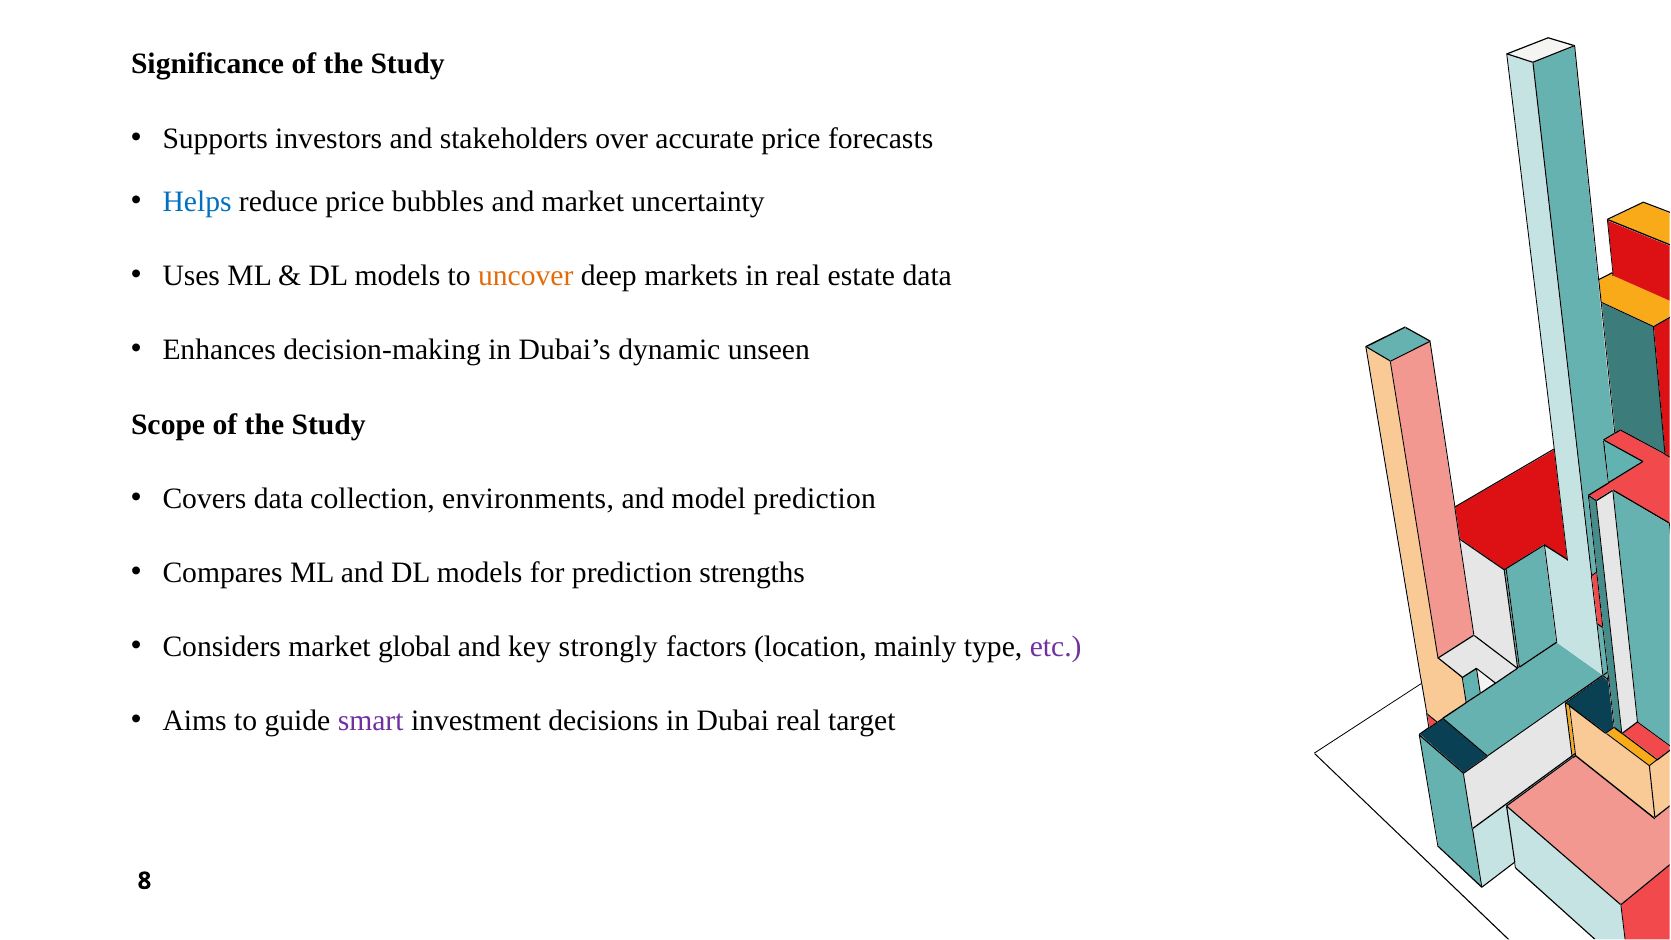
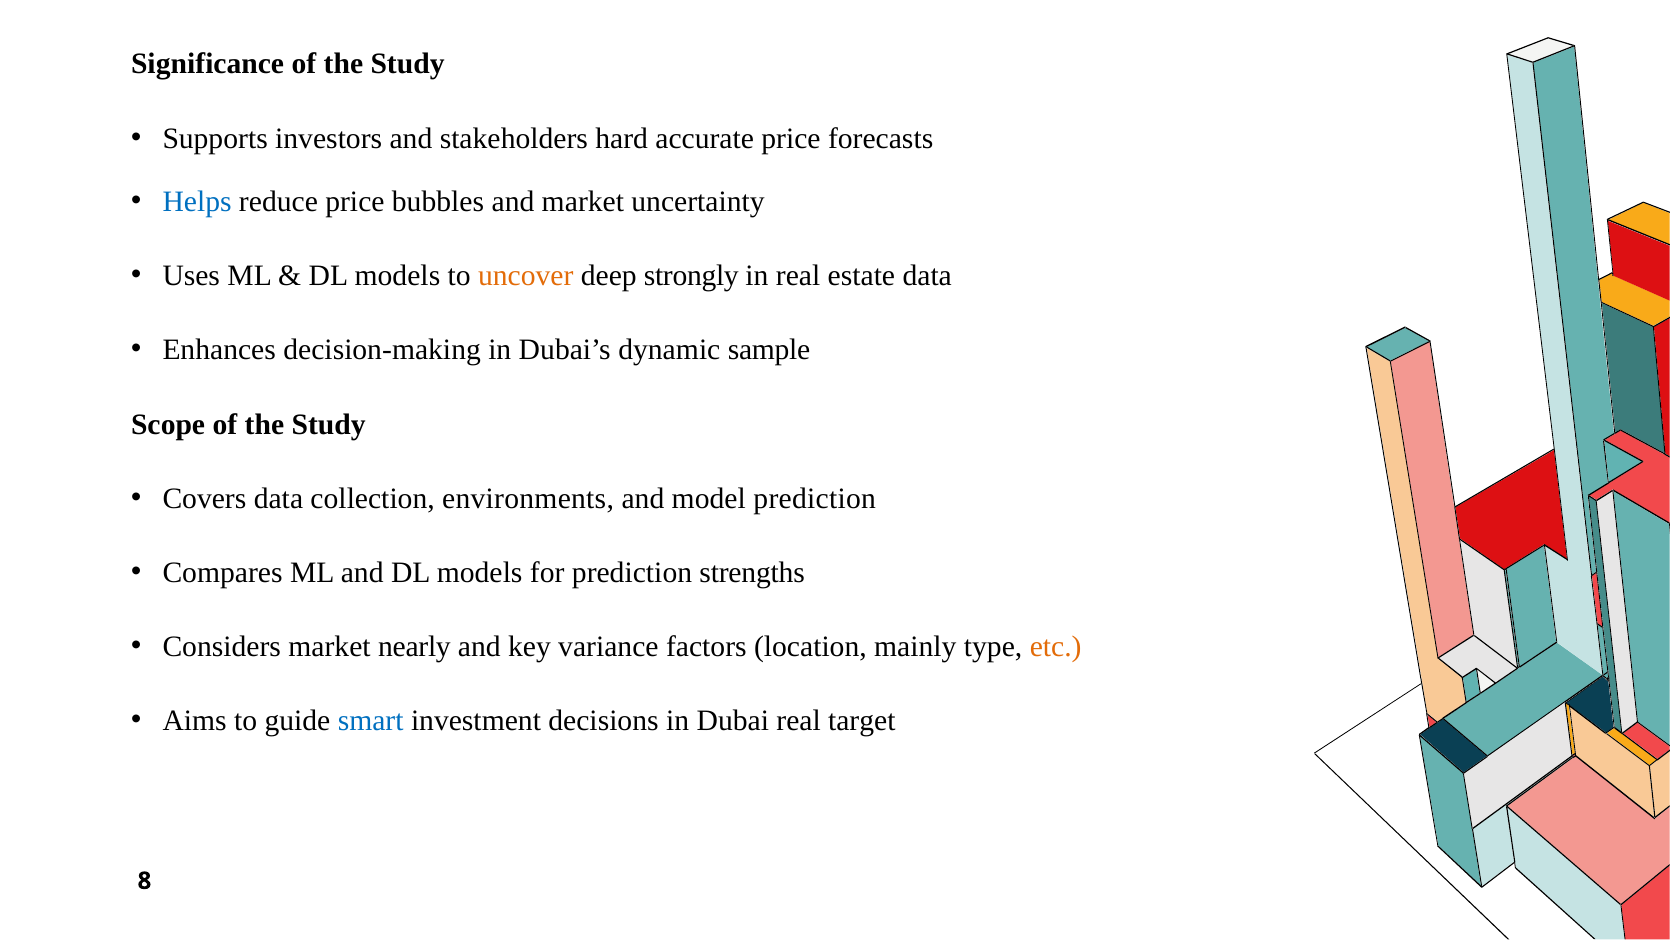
over: over -> hard
markets: markets -> strongly
unseen: unseen -> sample
global: global -> nearly
strongly: strongly -> variance
etc colour: purple -> orange
smart colour: purple -> blue
